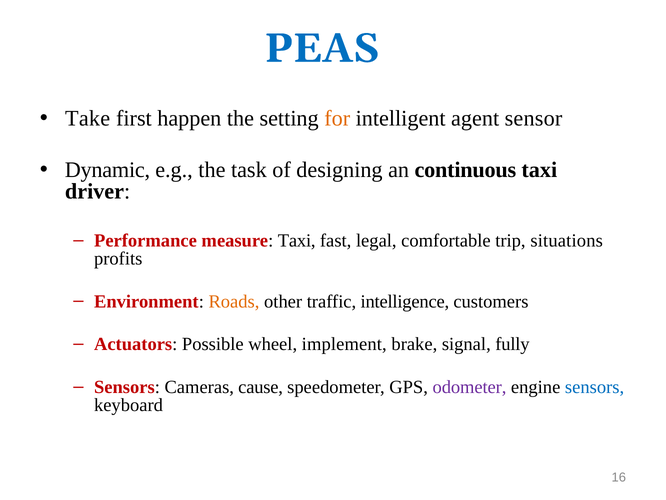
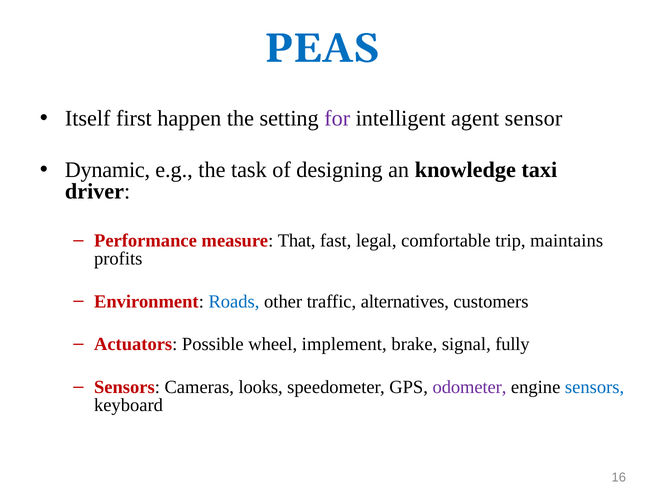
Take: Take -> Itself
for colour: orange -> purple
continuous: continuous -> knowledge
measure Taxi: Taxi -> That
situations: situations -> maintains
Roads colour: orange -> blue
intelligence: intelligence -> alternatives
cause: cause -> looks
